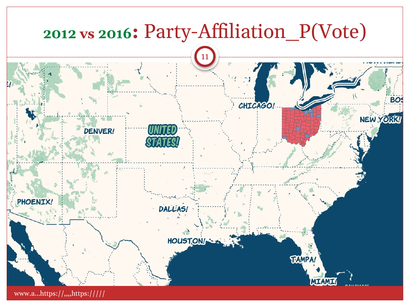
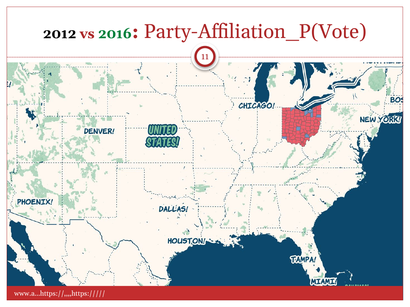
2012 colour: green -> black
